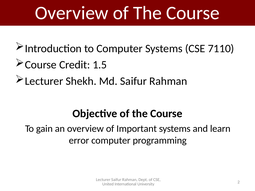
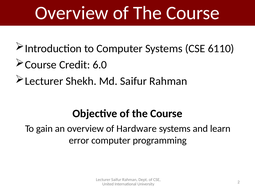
7110: 7110 -> 6110
1.5: 1.5 -> 6.0
Important: Important -> Hardware
